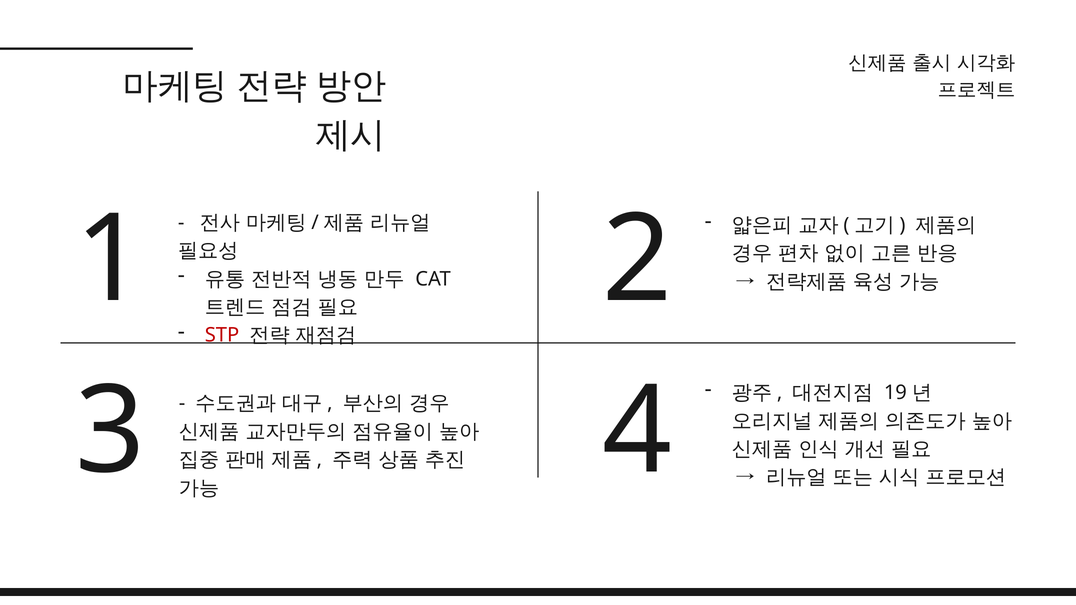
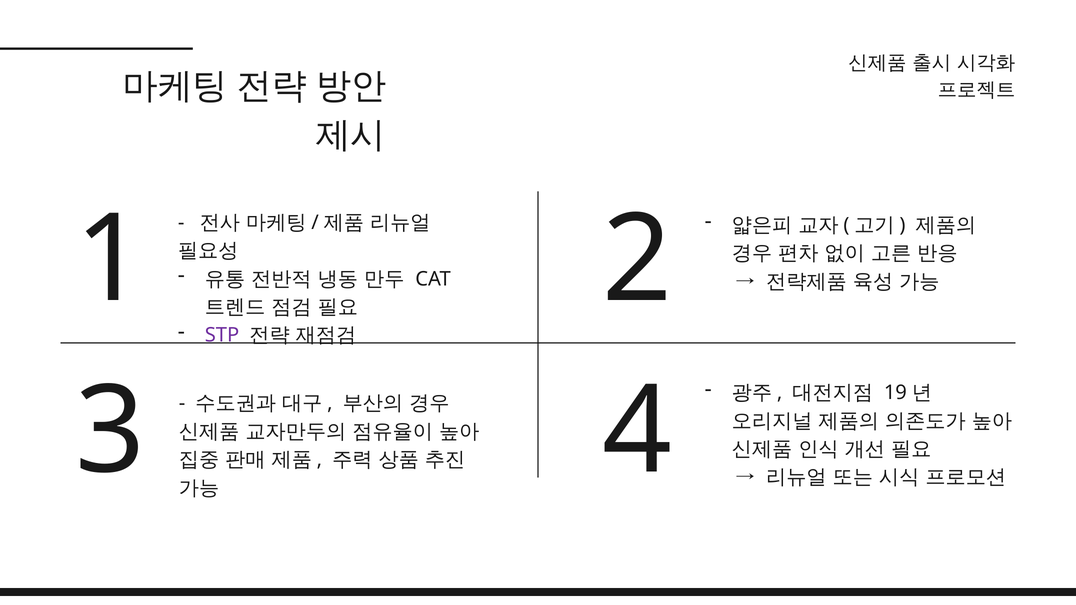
STP colour: red -> purple
